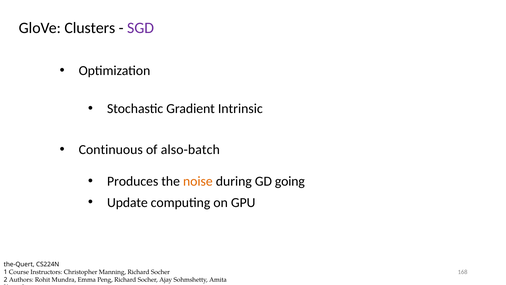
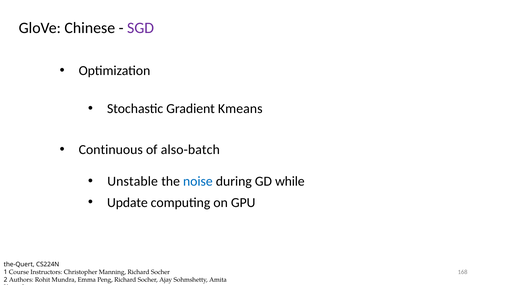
Clusters: Clusters -> Chinese
Intrinsic: Intrinsic -> Kmeans
Produces: Produces -> Unstable
noise colour: orange -> blue
going: going -> while
